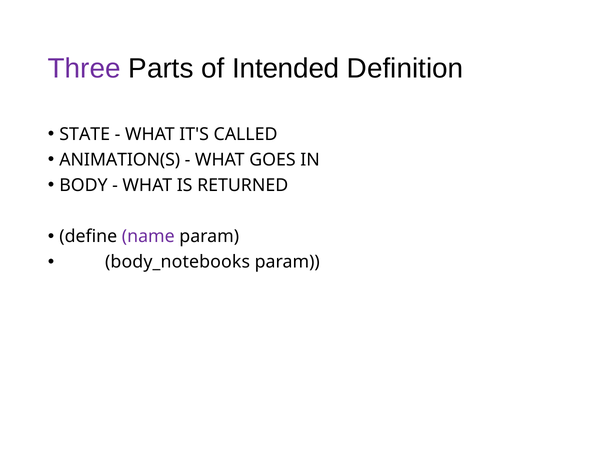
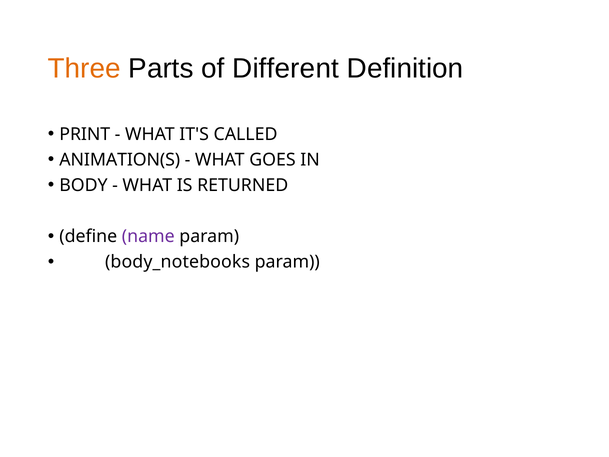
Three colour: purple -> orange
Intended: Intended -> Different
STATE: STATE -> PRINT
